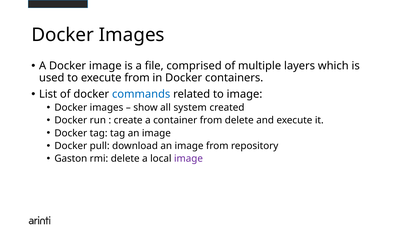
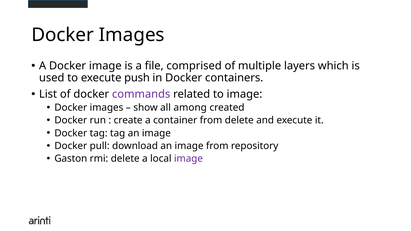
execute from: from -> push
commands colour: blue -> purple
system: system -> among
